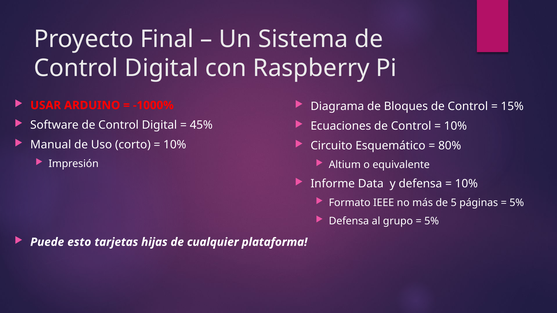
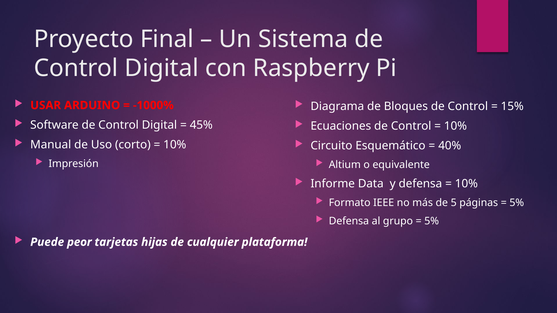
80%: 80% -> 40%
esto: esto -> peor
